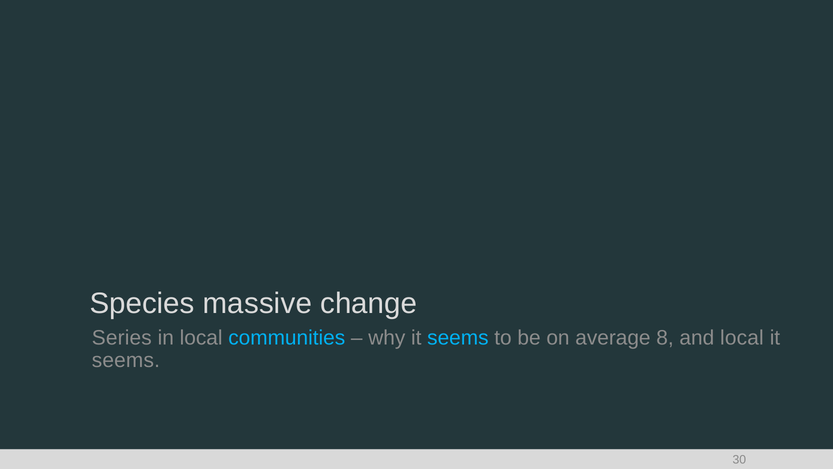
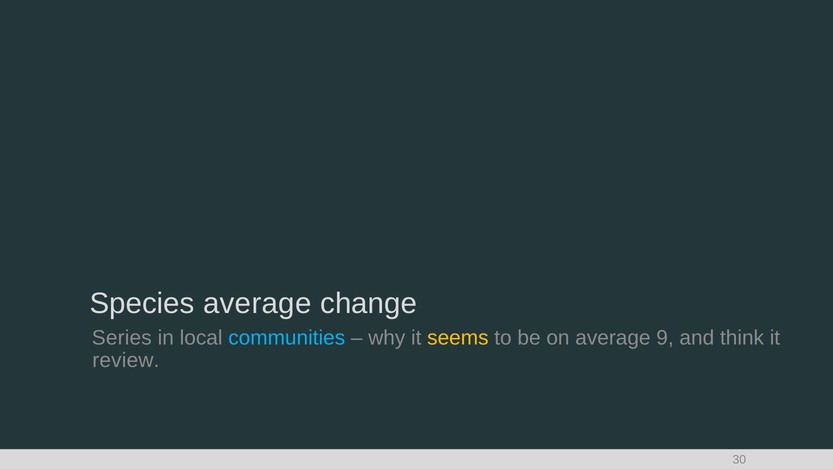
Species massive: massive -> average
seems at (458, 338) colour: light blue -> yellow
8: 8 -> 9
and local: local -> think
seems at (126, 360): seems -> review
